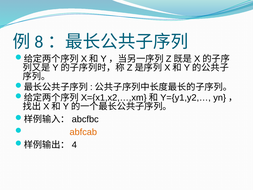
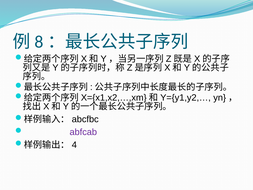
abfcab colour: orange -> purple
